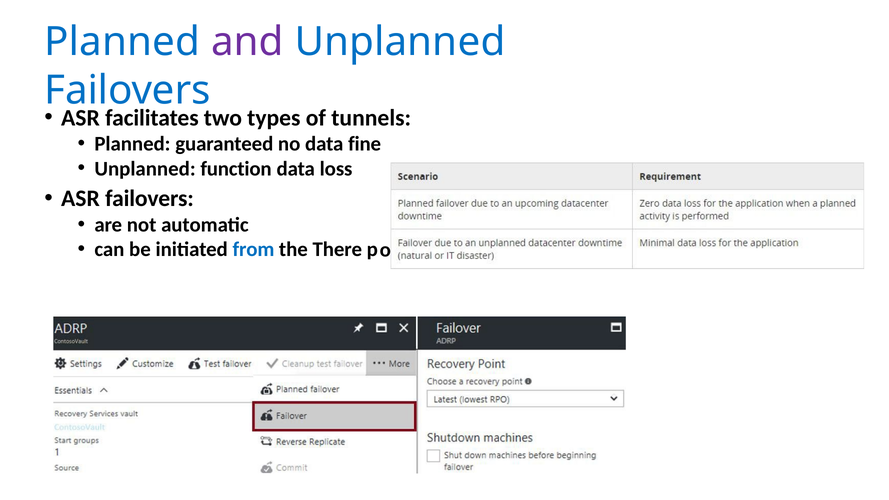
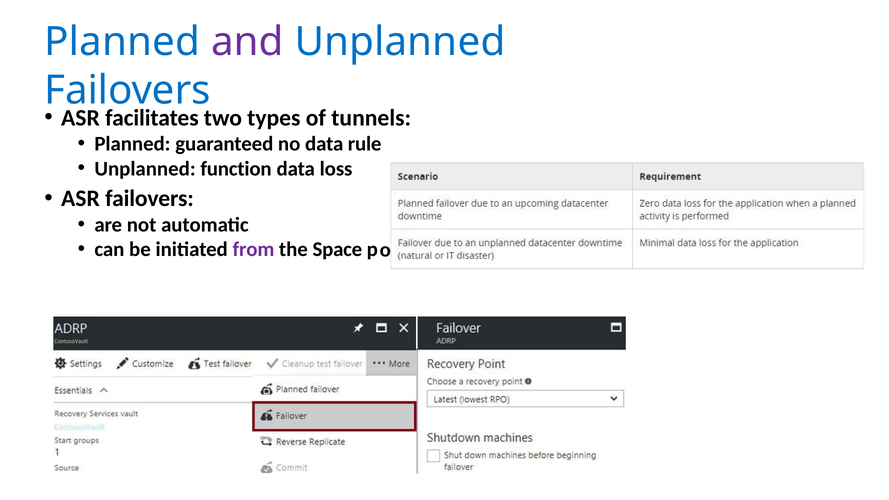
fine: fine -> rule
from colour: blue -> purple
There: There -> Space
